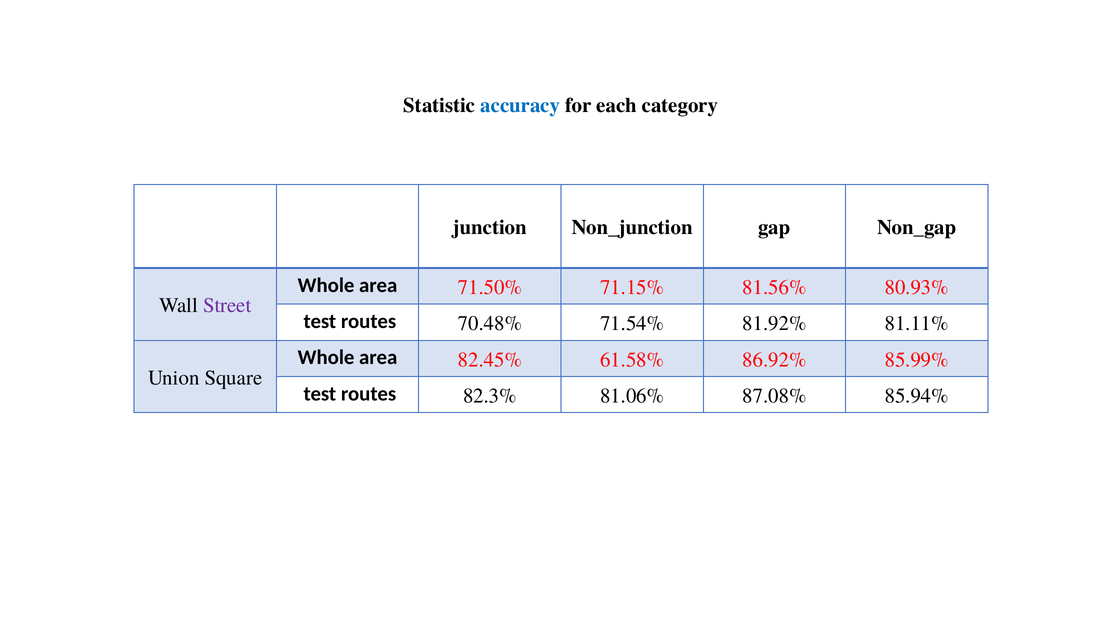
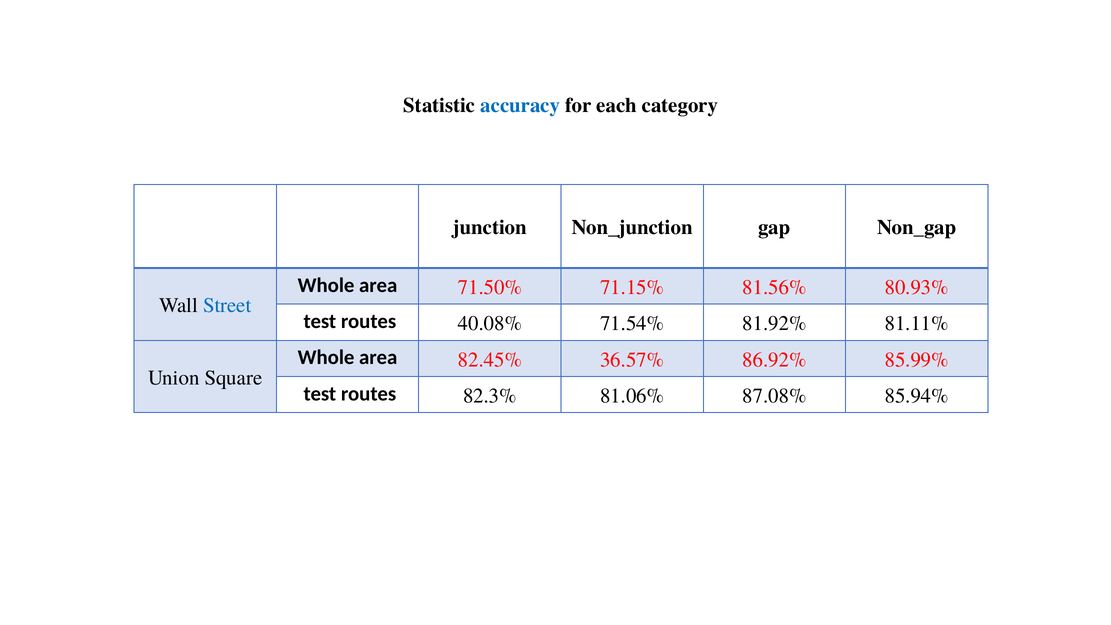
Street colour: purple -> blue
70.48%: 70.48% -> 40.08%
61.58%: 61.58% -> 36.57%
